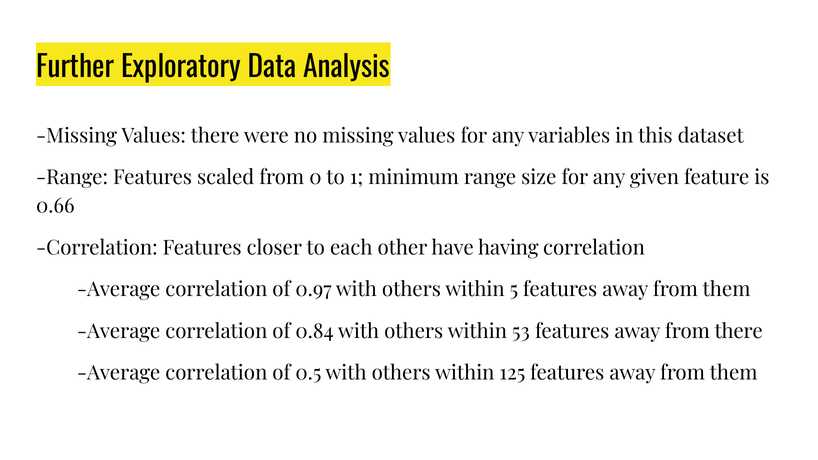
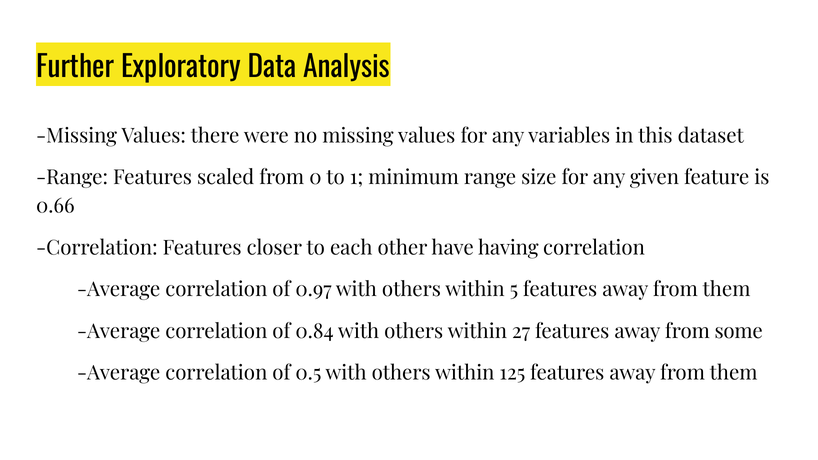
53: 53 -> 27
from there: there -> some
